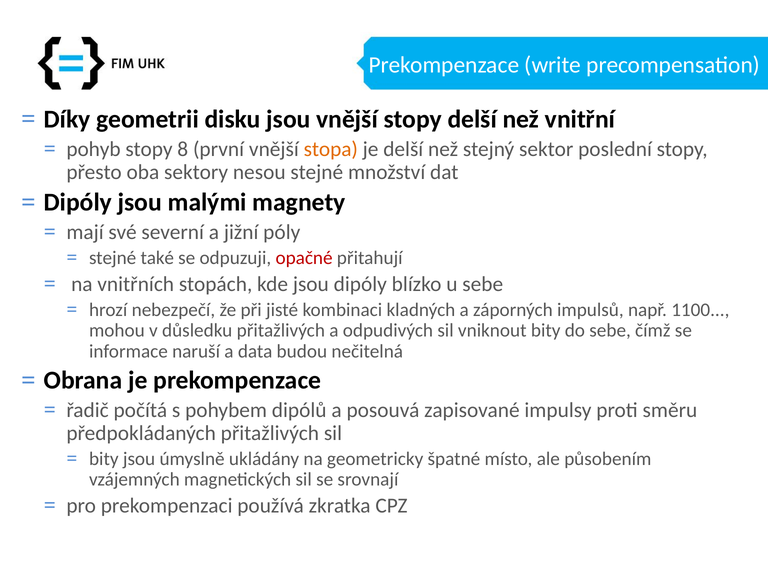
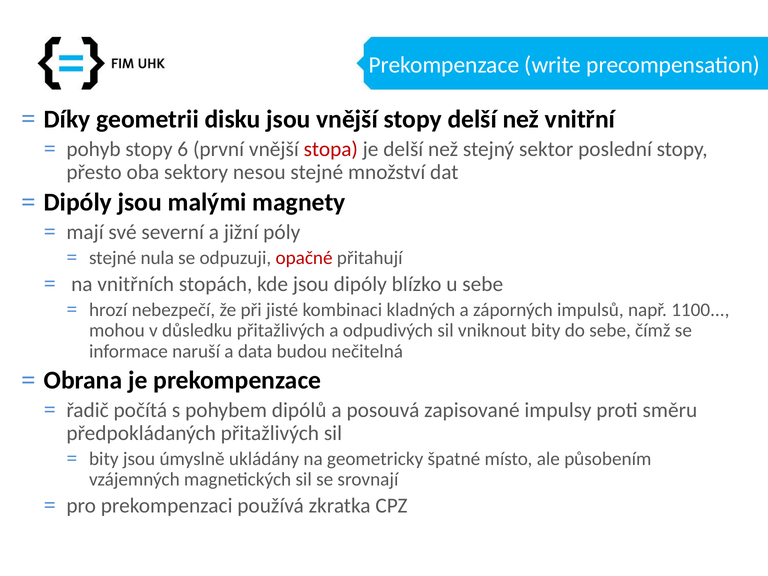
8: 8 -> 6
stopa colour: orange -> red
také: také -> nula
